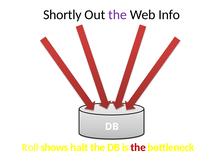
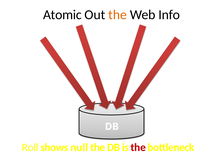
Shortly: Shortly -> Atomic
the at (118, 15) colour: purple -> orange
halt: halt -> null
